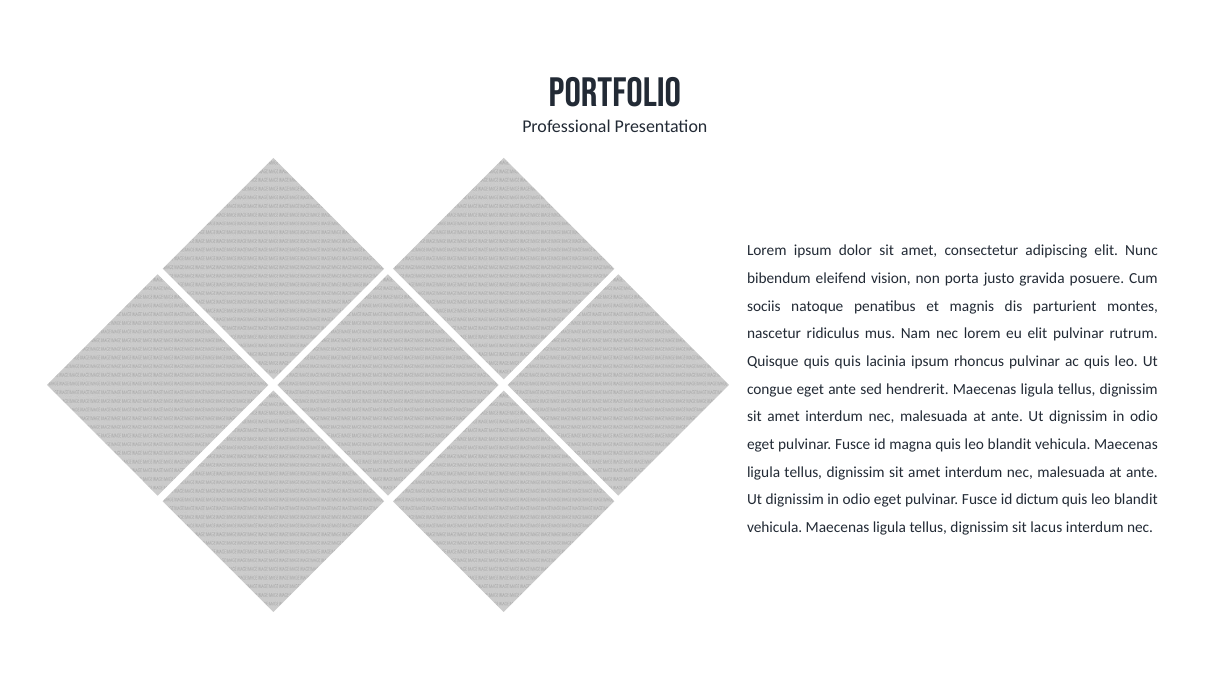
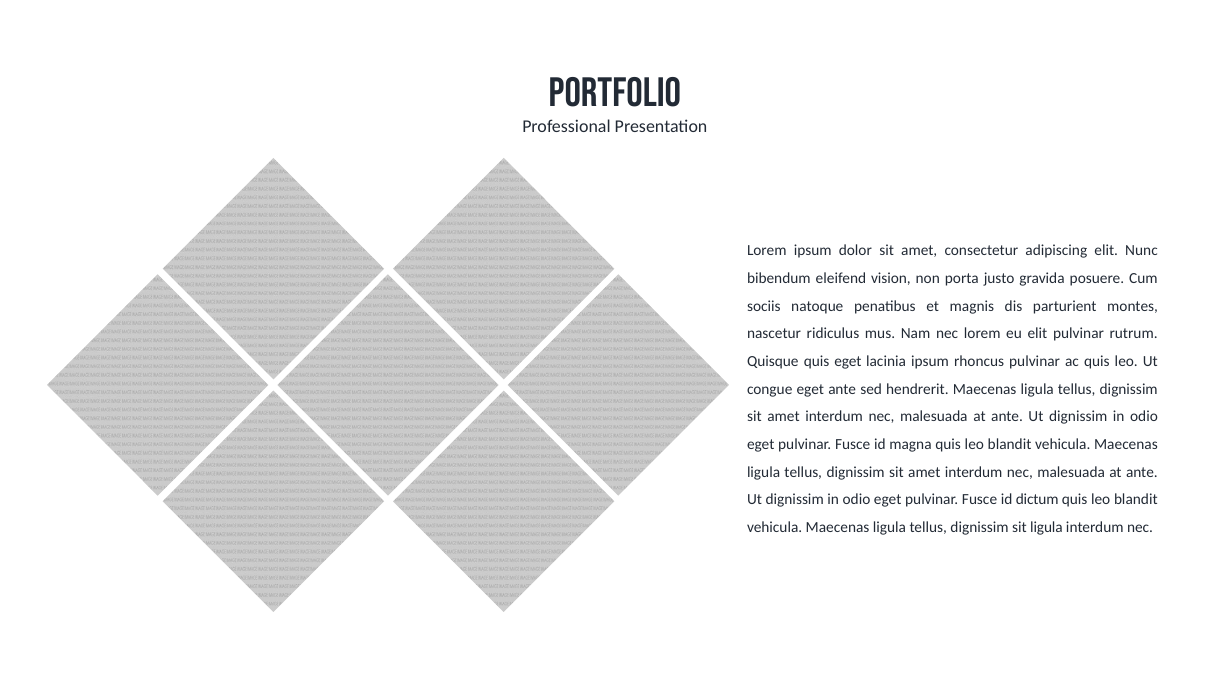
quis quis: quis -> eget
sit lacus: lacus -> ligula
